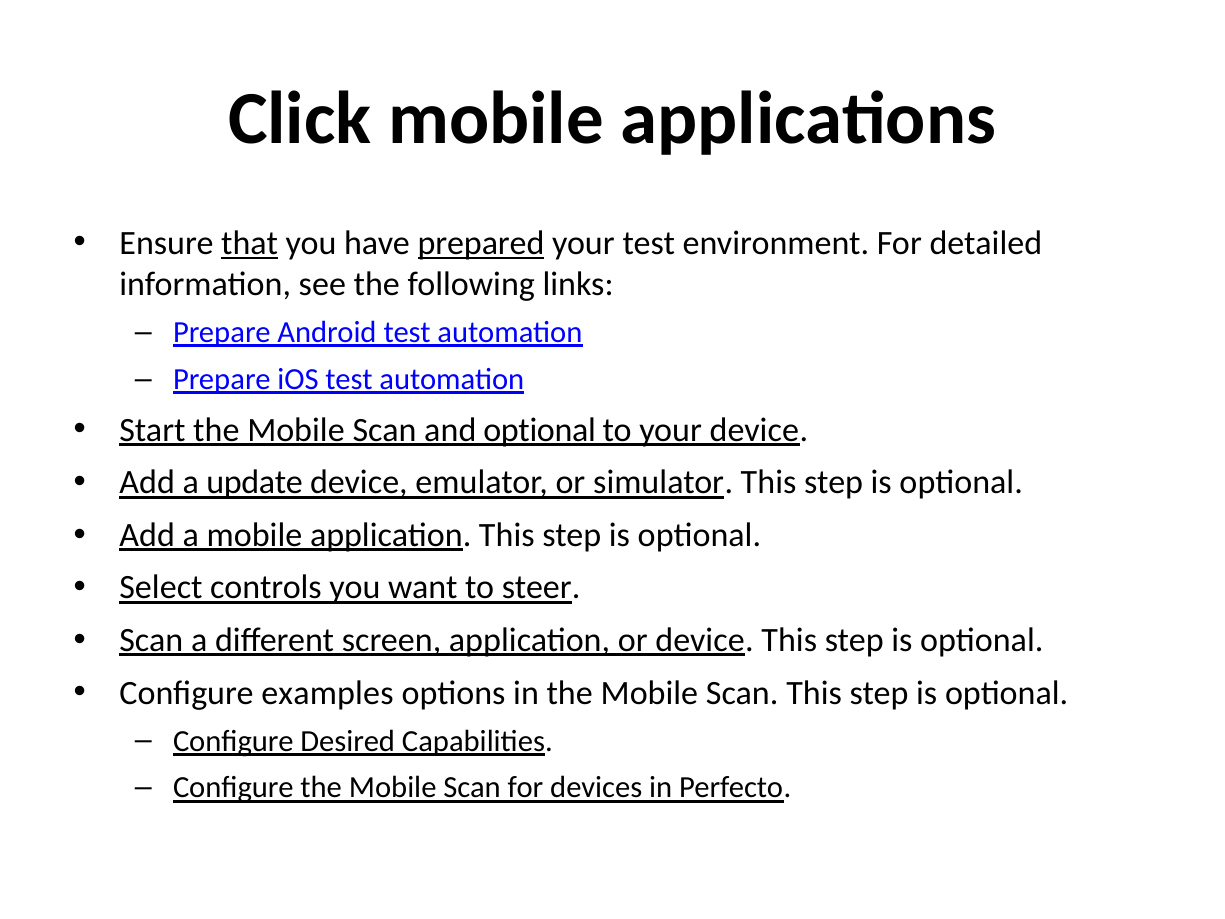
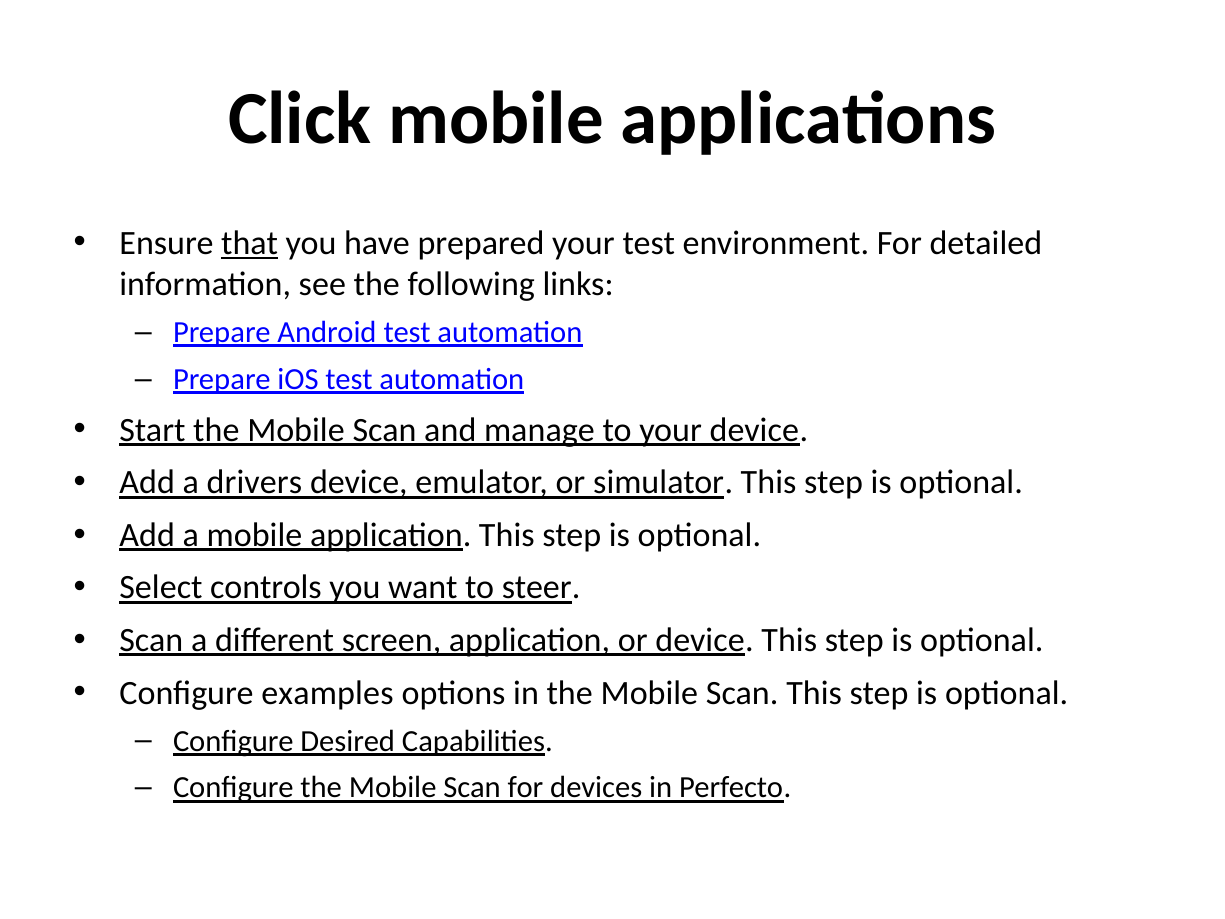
prepared underline: present -> none
and optional: optional -> manage
update: update -> drivers
